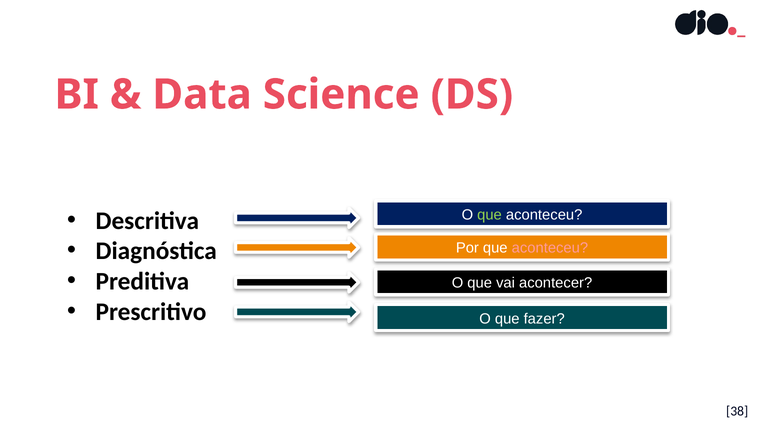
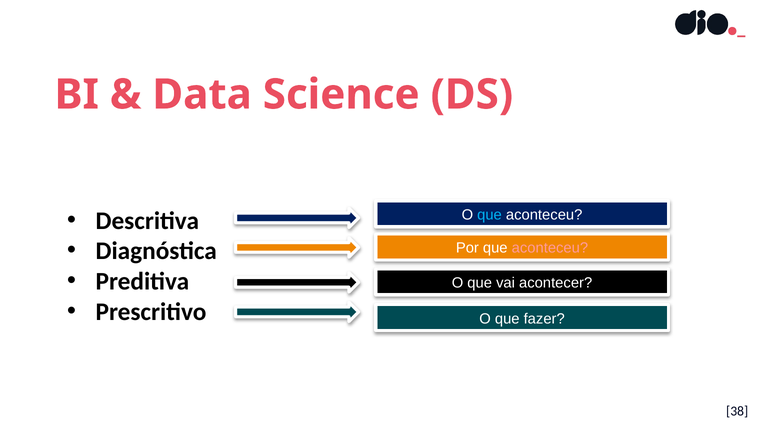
que at (490, 215) colour: light green -> light blue
